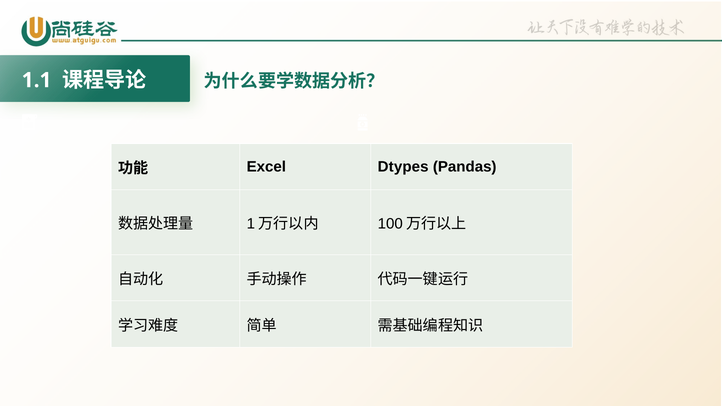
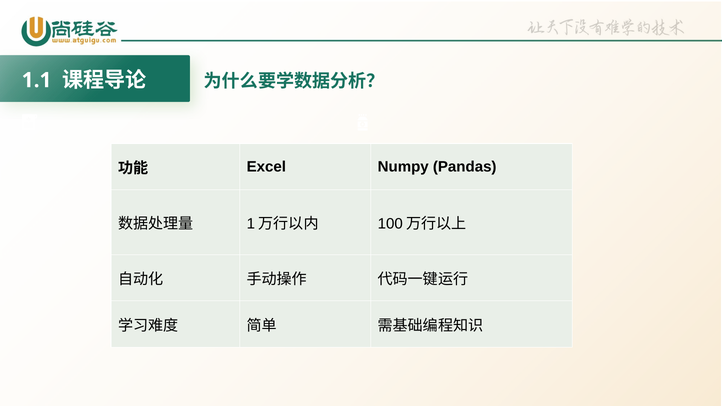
Dtypes: Dtypes -> Numpy
